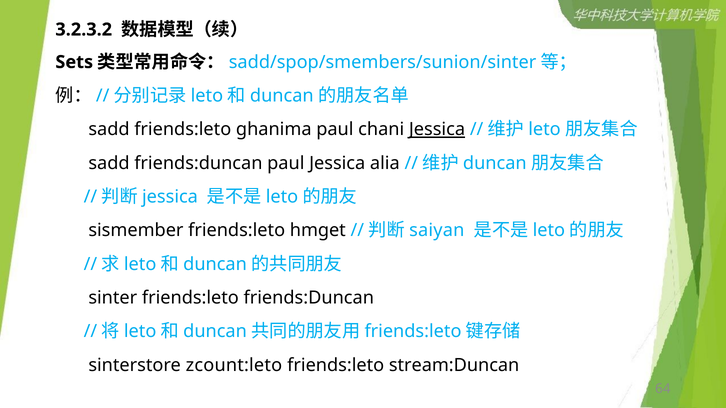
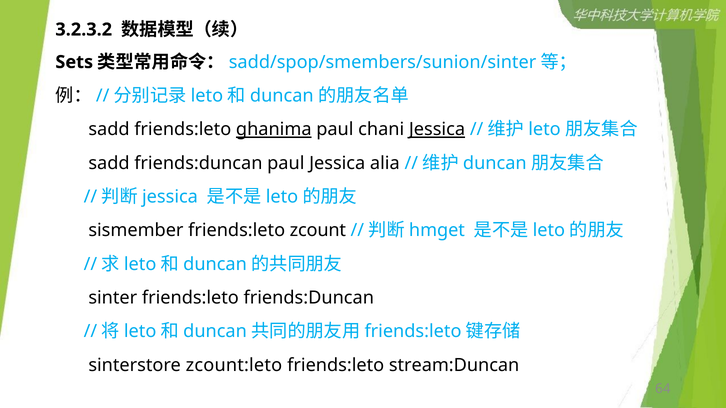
ghanima underline: none -> present
hmget: hmget -> zcount
saiyan: saiyan -> hmget
